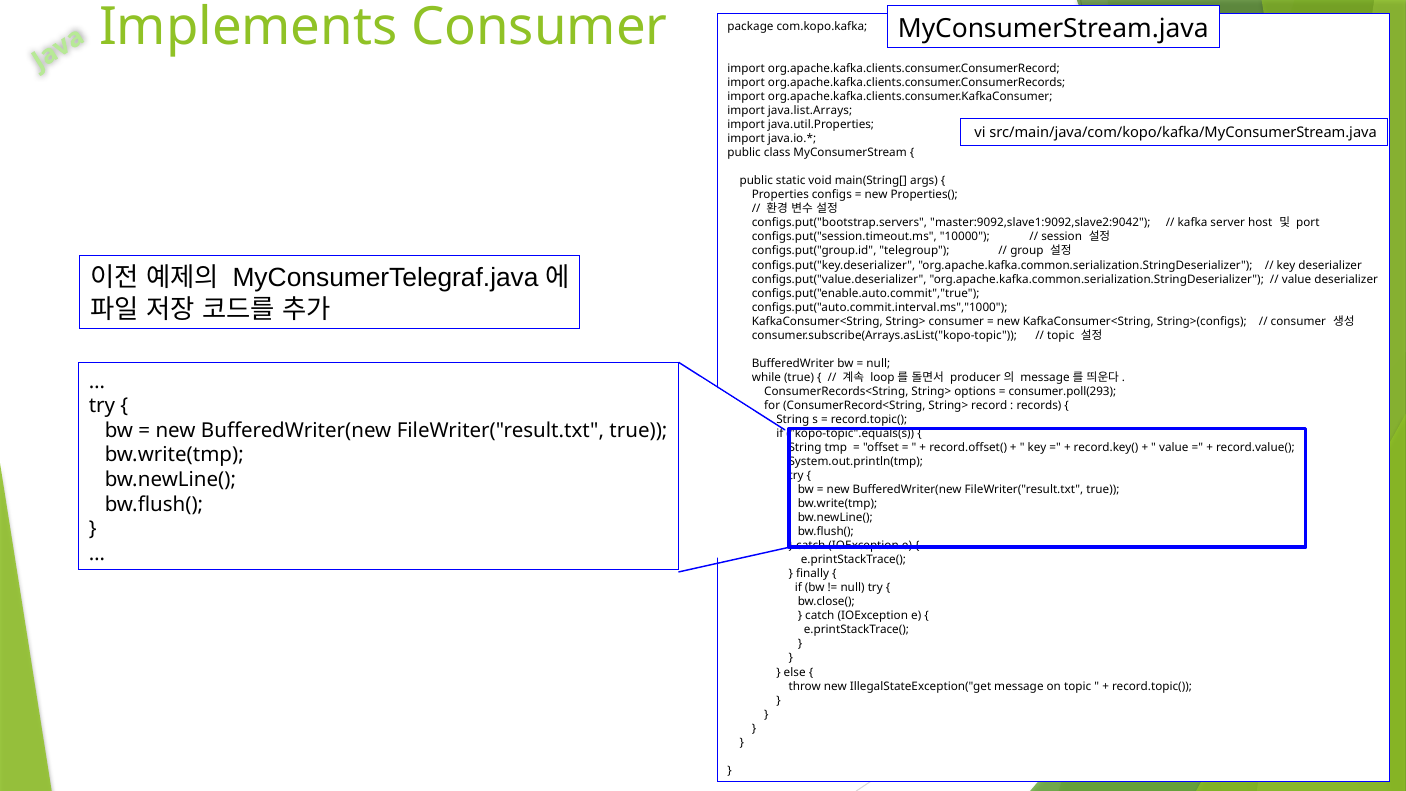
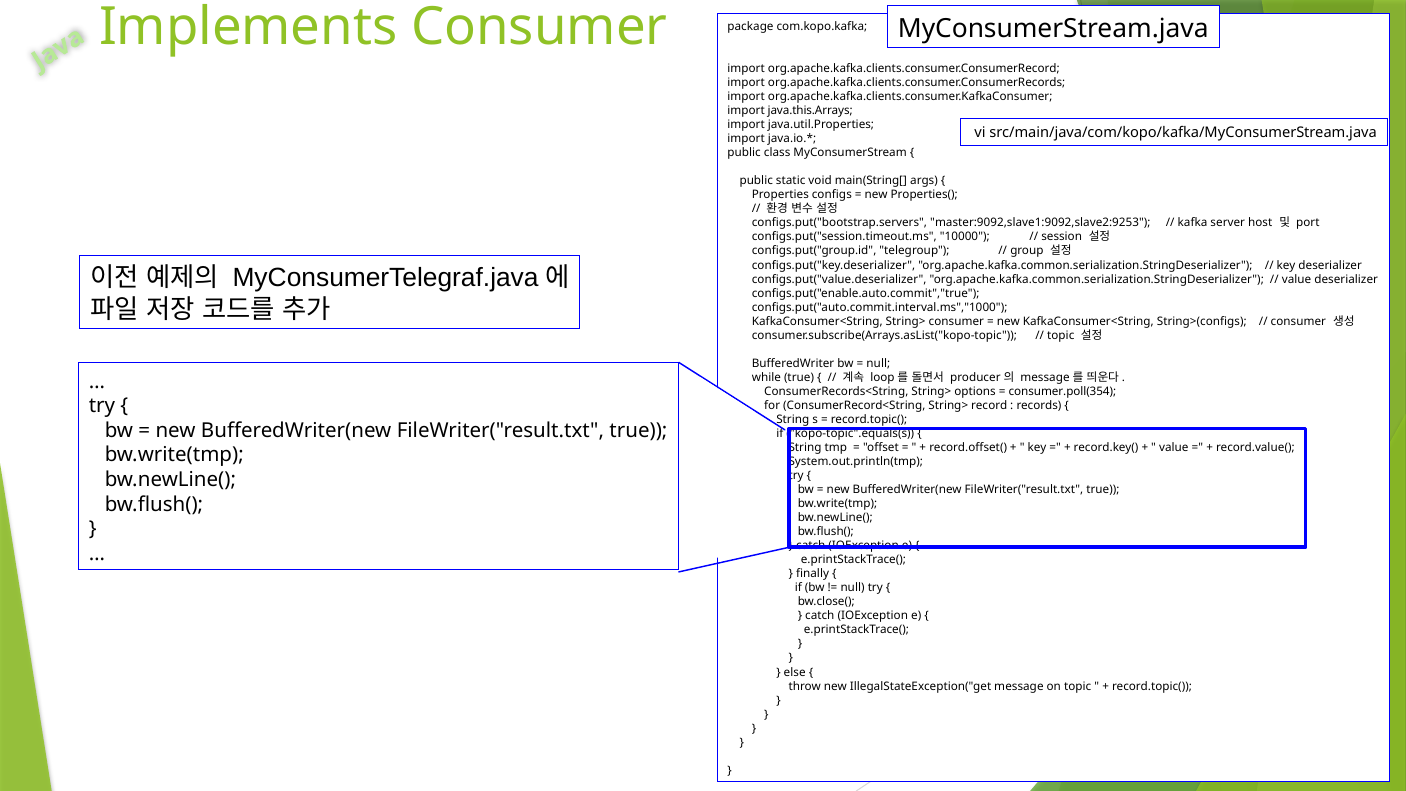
java.list.Arrays: java.list.Arrays -> java.this.Arrays
master:9092,slave1:9092,slave2:9042: master:9092,slave1:9092,slave2:9042 -> master:9092,slave1:9092,slave2:9253
consumer.poll(293: consumer.poll(293 -> consumer.poll(354
